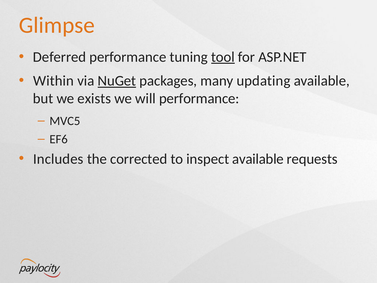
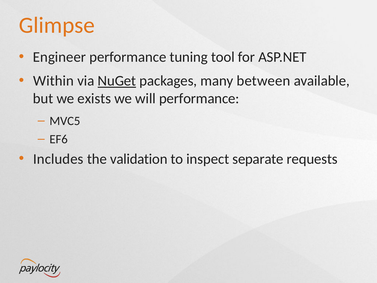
Deferred: Deferred -> Engineer
tool underline: present -> none
updating: updating -> between
corrected: corrected -> validation
inspect available: available -> separate
